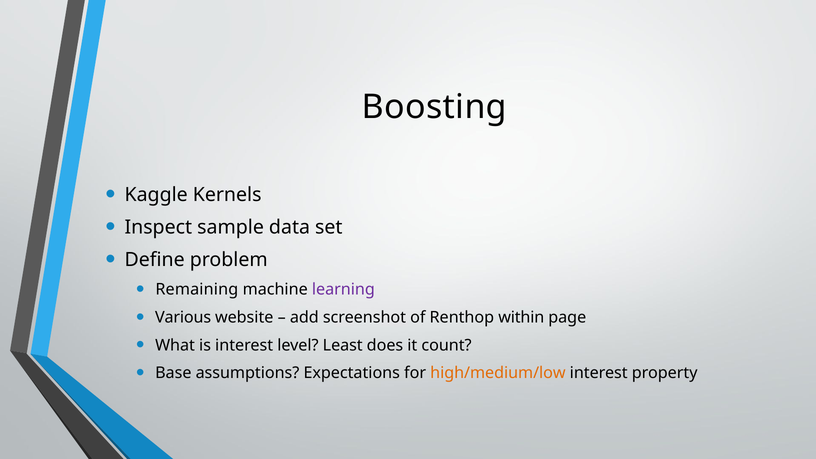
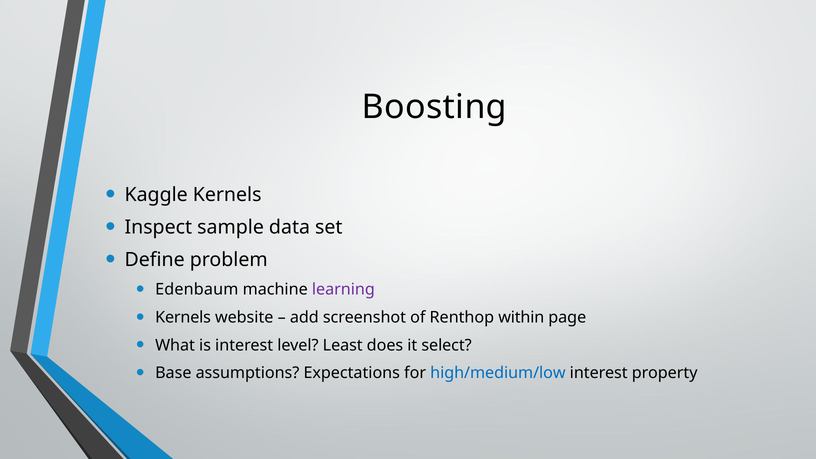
Remaining: Remaining -> Edenbaum
Various at (183, 317): Various -> Kernels
count: count -> select
high/medium/low colour: orange -> blue
